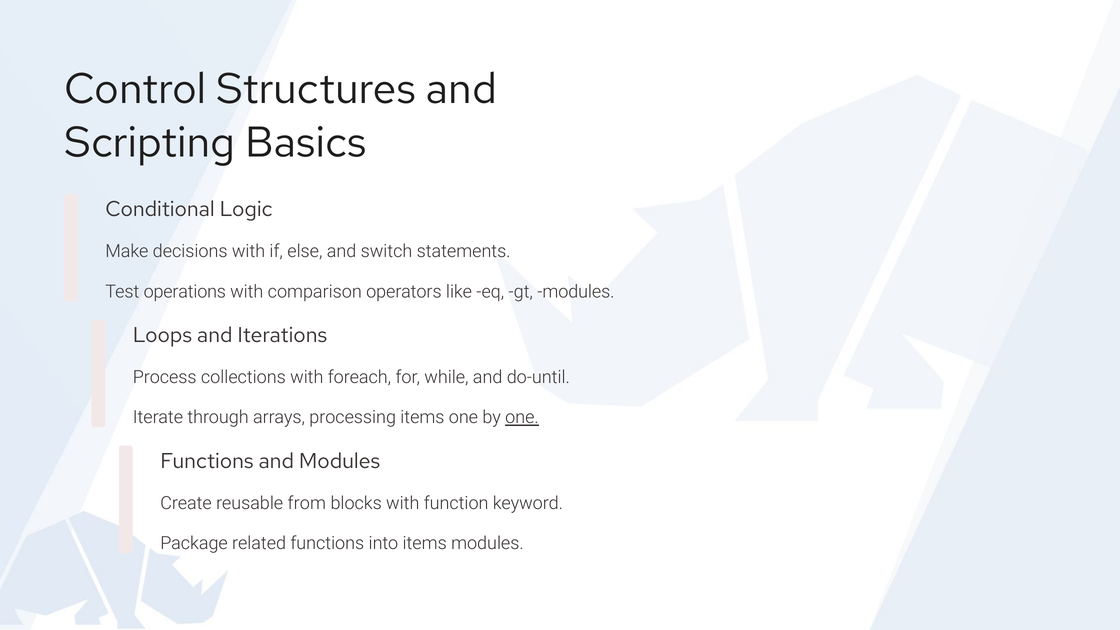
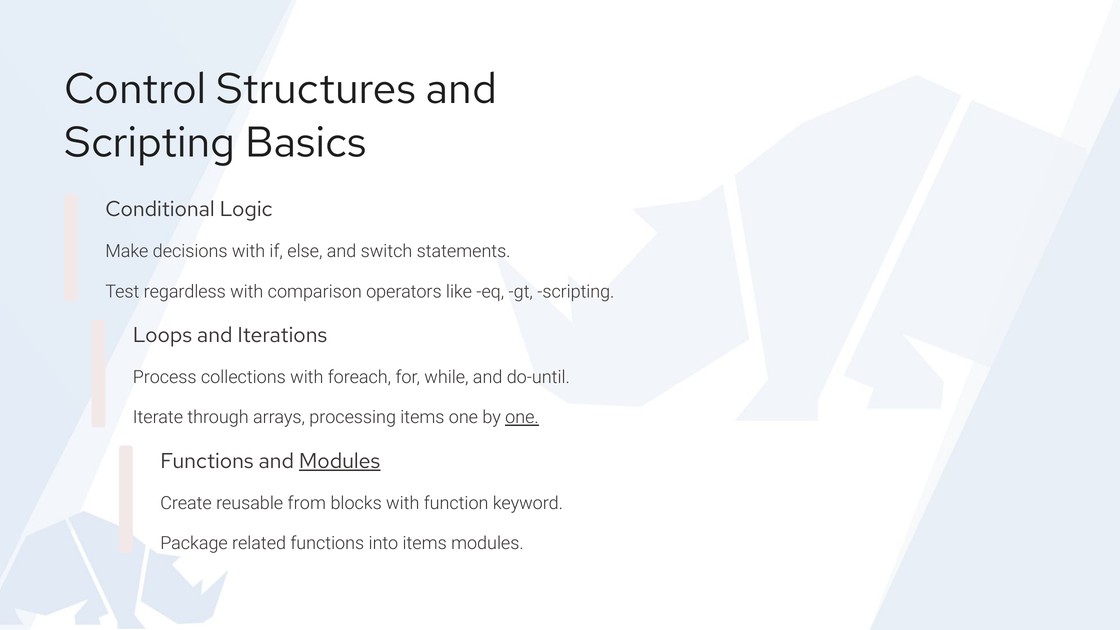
operations: operations -> regardless
gt modules: modules -> scripting
Modules at (340, 461) underline: none -> present
